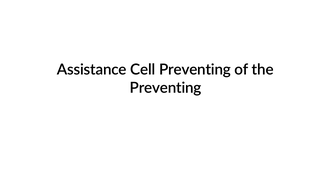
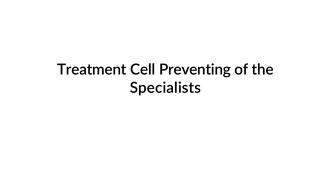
Assistance: Assistance -> Treatment
Preventing at (166, 88): Preventing -> Specialists
